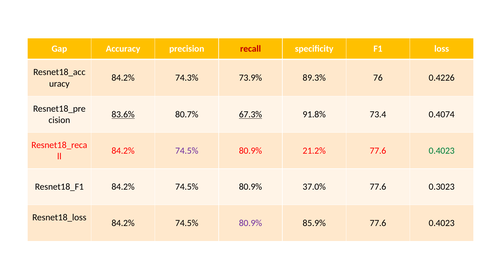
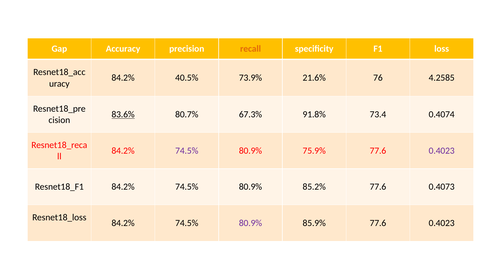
recall colour: red -> orange
74.3%: 74.3% -> 40.5%
89.3%: 89.3% -> 21.6%
0.4226: 0.4226 -> 4.2585
67.3% underline: present -> none
21.2%: 21.2% -> 75.9%
0.4023 at (442, 150) colour: green -> purple
37.0%: 37.0% -> 85.2%
0.3023: 0.3023 -> 0.4073
